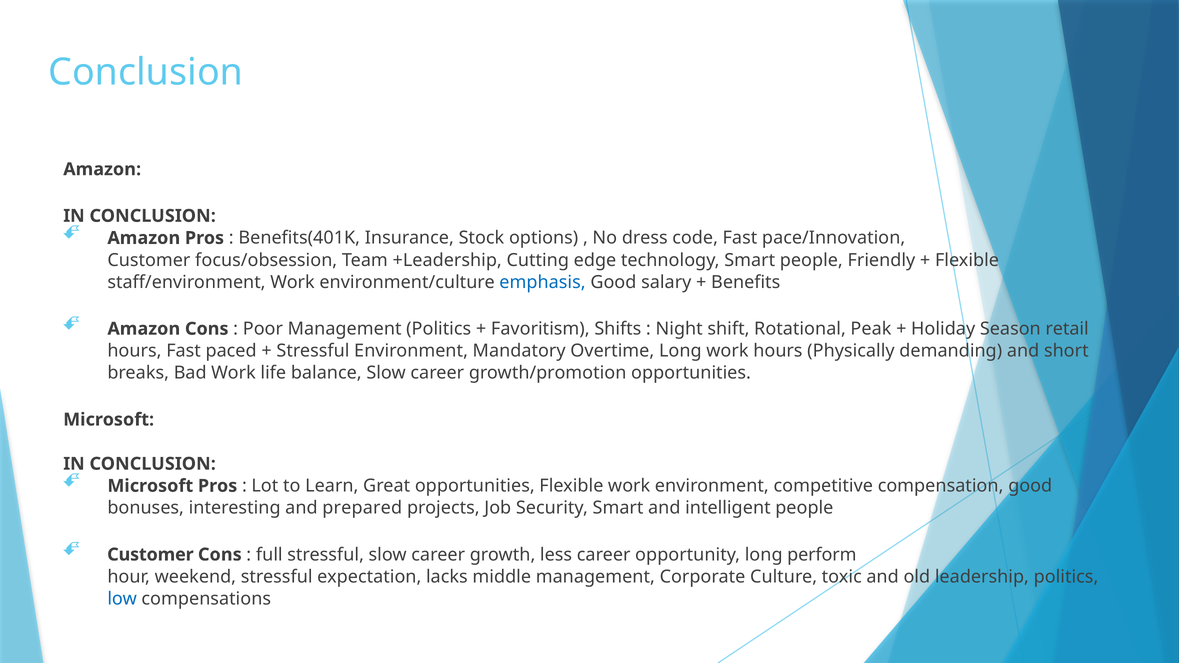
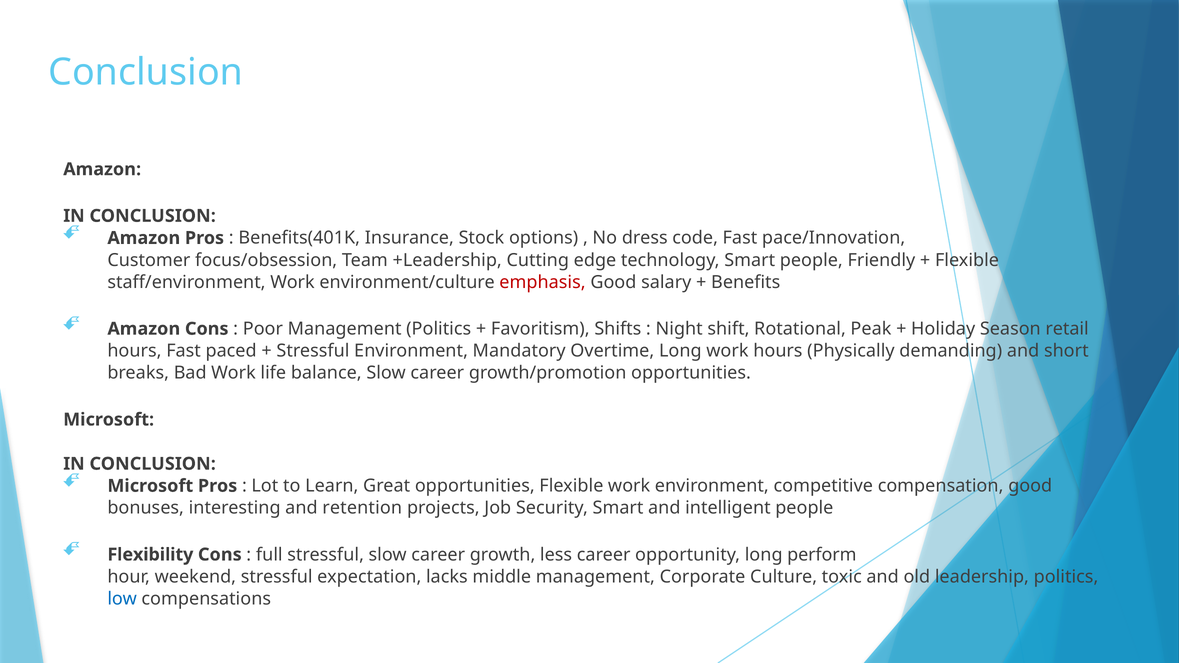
emphasis colour: blue -> red
prepared: prepared -> retention
Customer at (150, 555): Customer -> Flexibility
